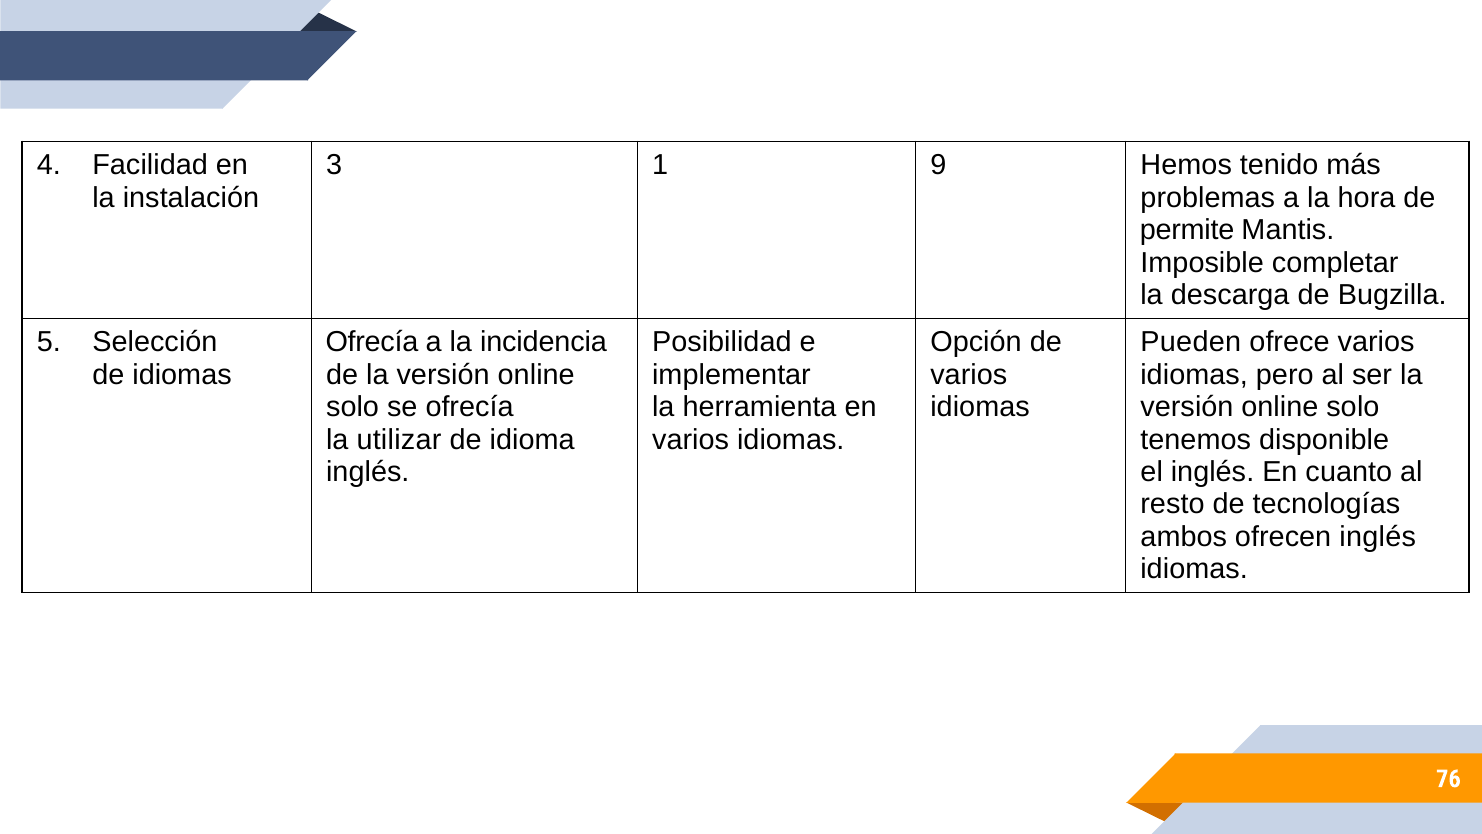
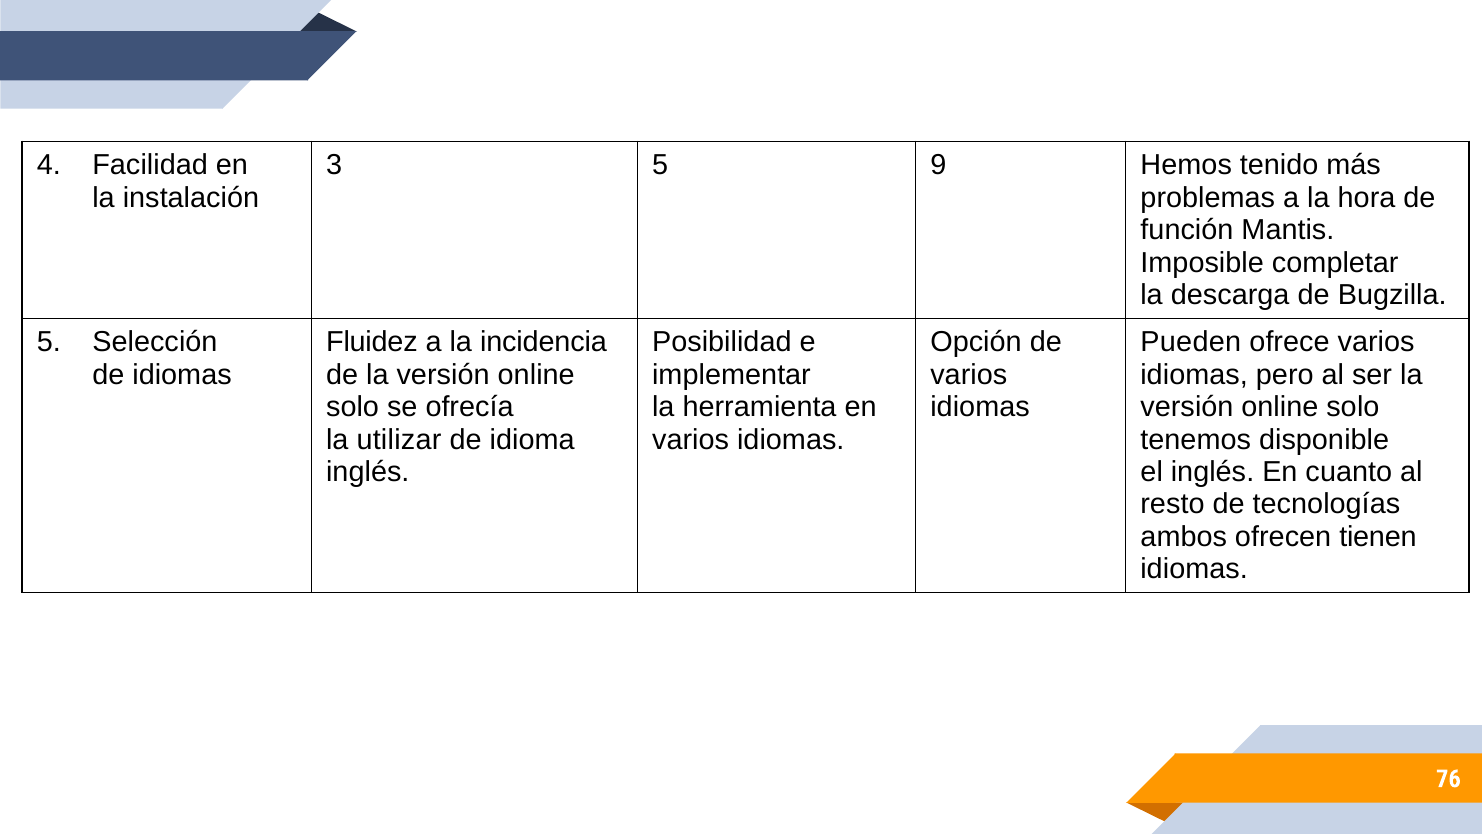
3 1: 1 -> 5
permite: permite -> función
Ofrecía at (372, 342): Ofrecía -> Fluidez
ofrecen inglés: inglés -> tienen
